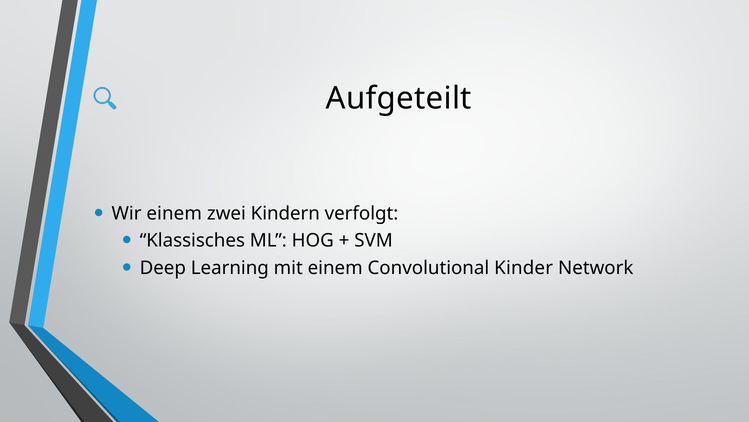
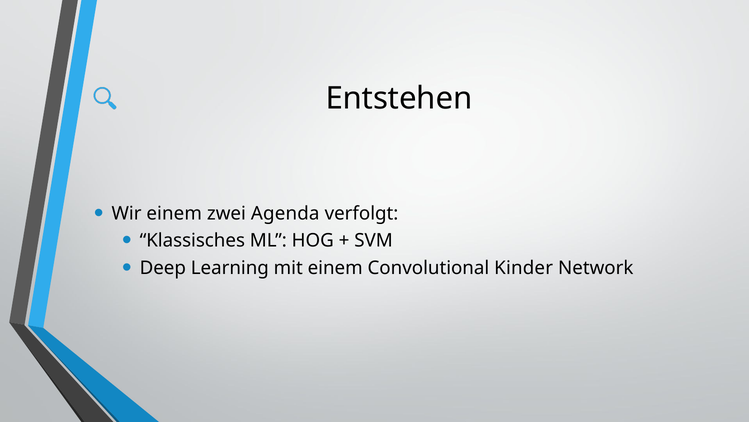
Aufgeteilt: Aufgeteilt -> Entstehen
Kindern: Kindern -> Agenda
